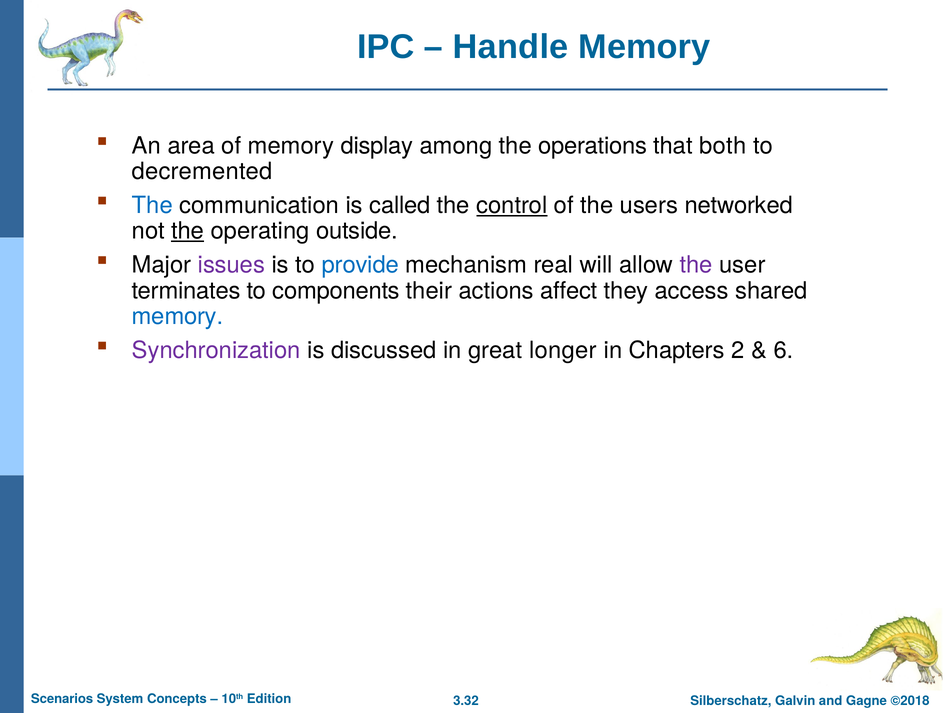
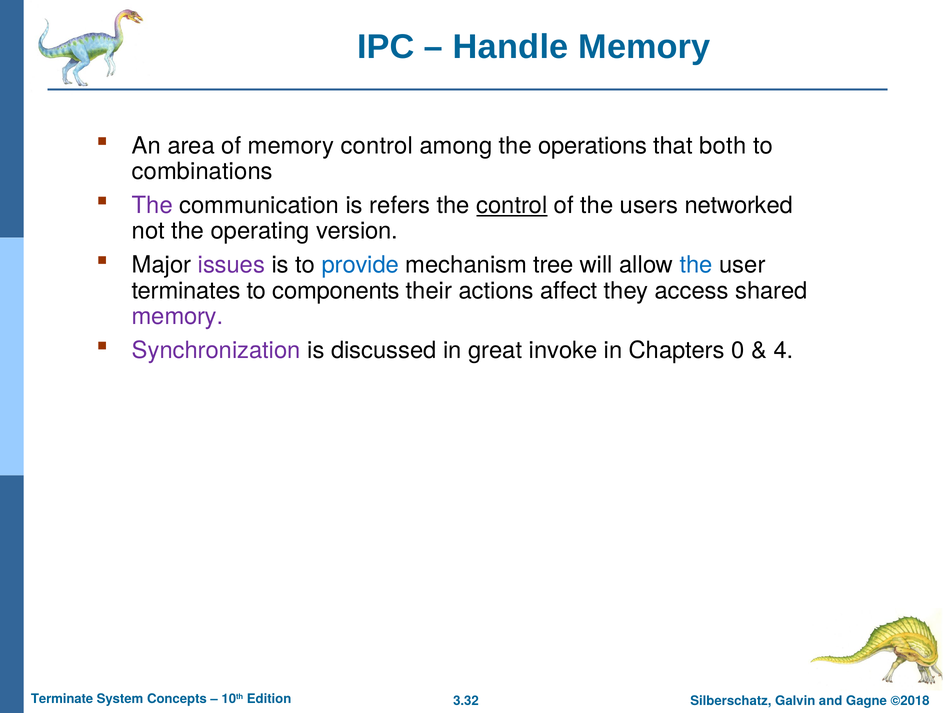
memory display: display -> control
decremented: decremented -> combinations
The at (152, 205) colour: blue -> purple
called: called -> refers
the at (188, 231) underline: present -> none
outside: outside -> version
real: real -> tree
the at (696, 265) colour: purple -> blue
memory at (178, 316) colour: blue -> purple
longer: longer -> invoke
2: 2 -> 0
6: 6 -> 4
Scenarios: Scenarios -> Terminate
